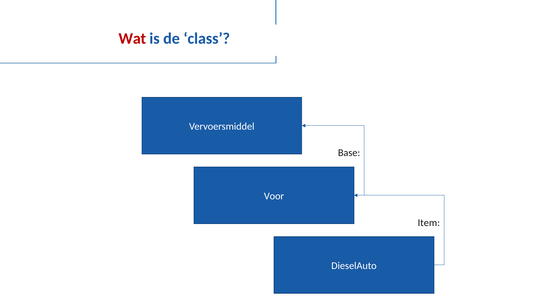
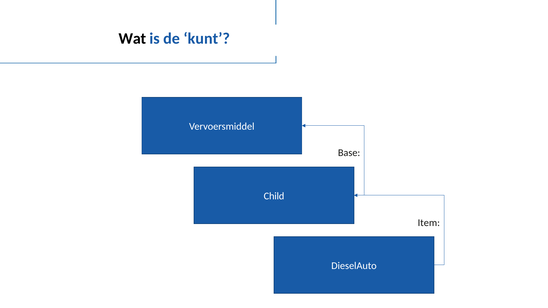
Wat colour: red -> black
class: class -> kunt
Voor: Voor -> Child
